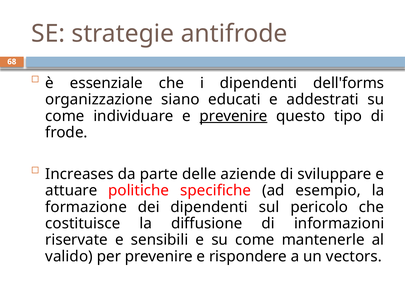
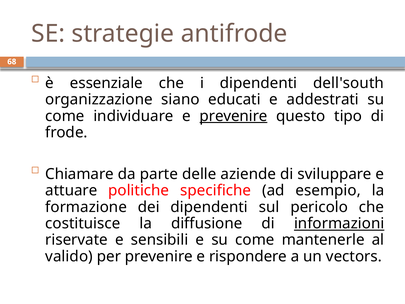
dell'forms: dell'forms -> dell'south
Increases: Increases -> Chiamare
informazioni underline: none -> present
